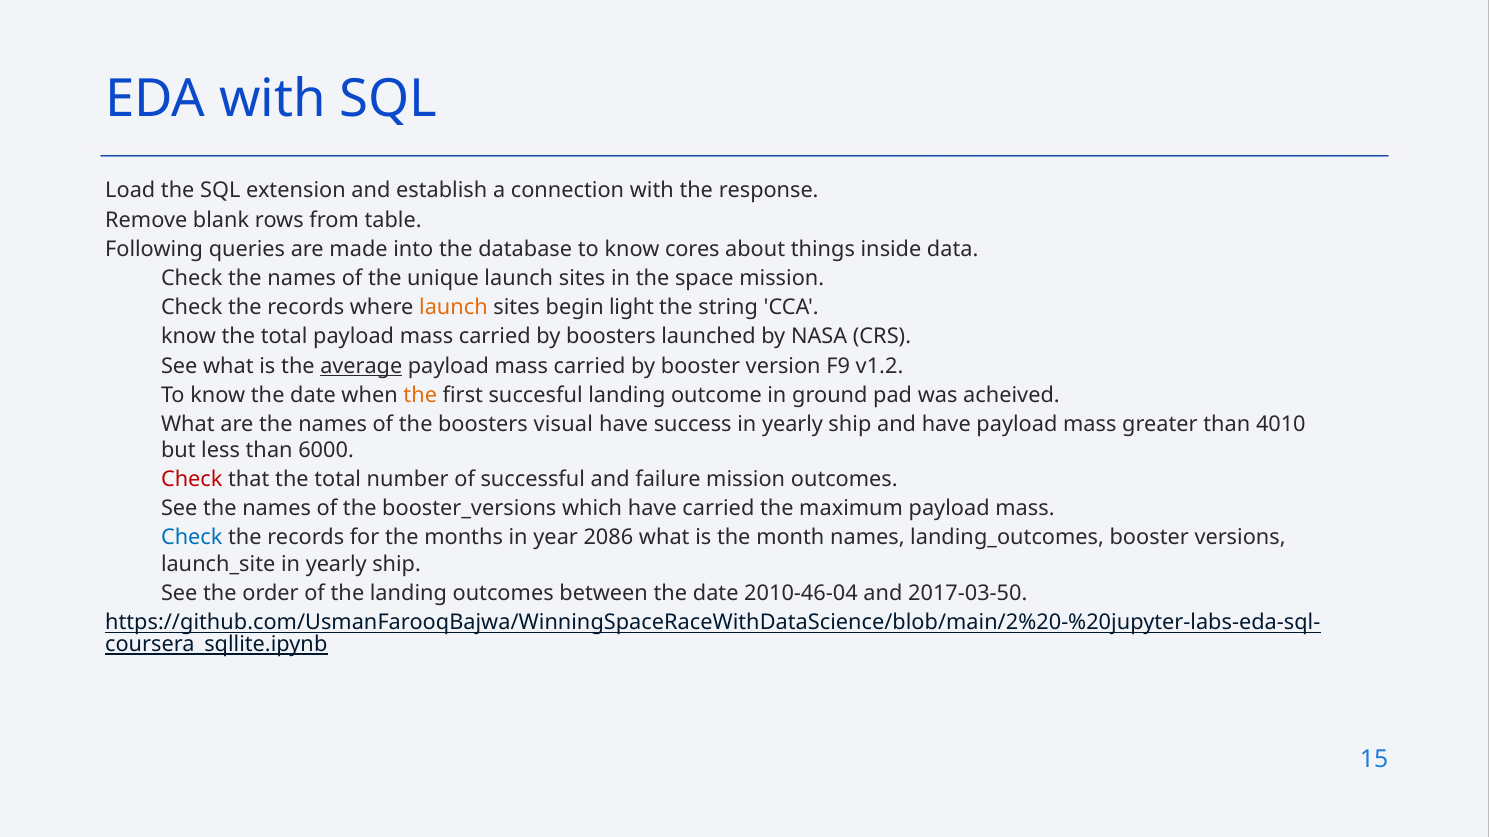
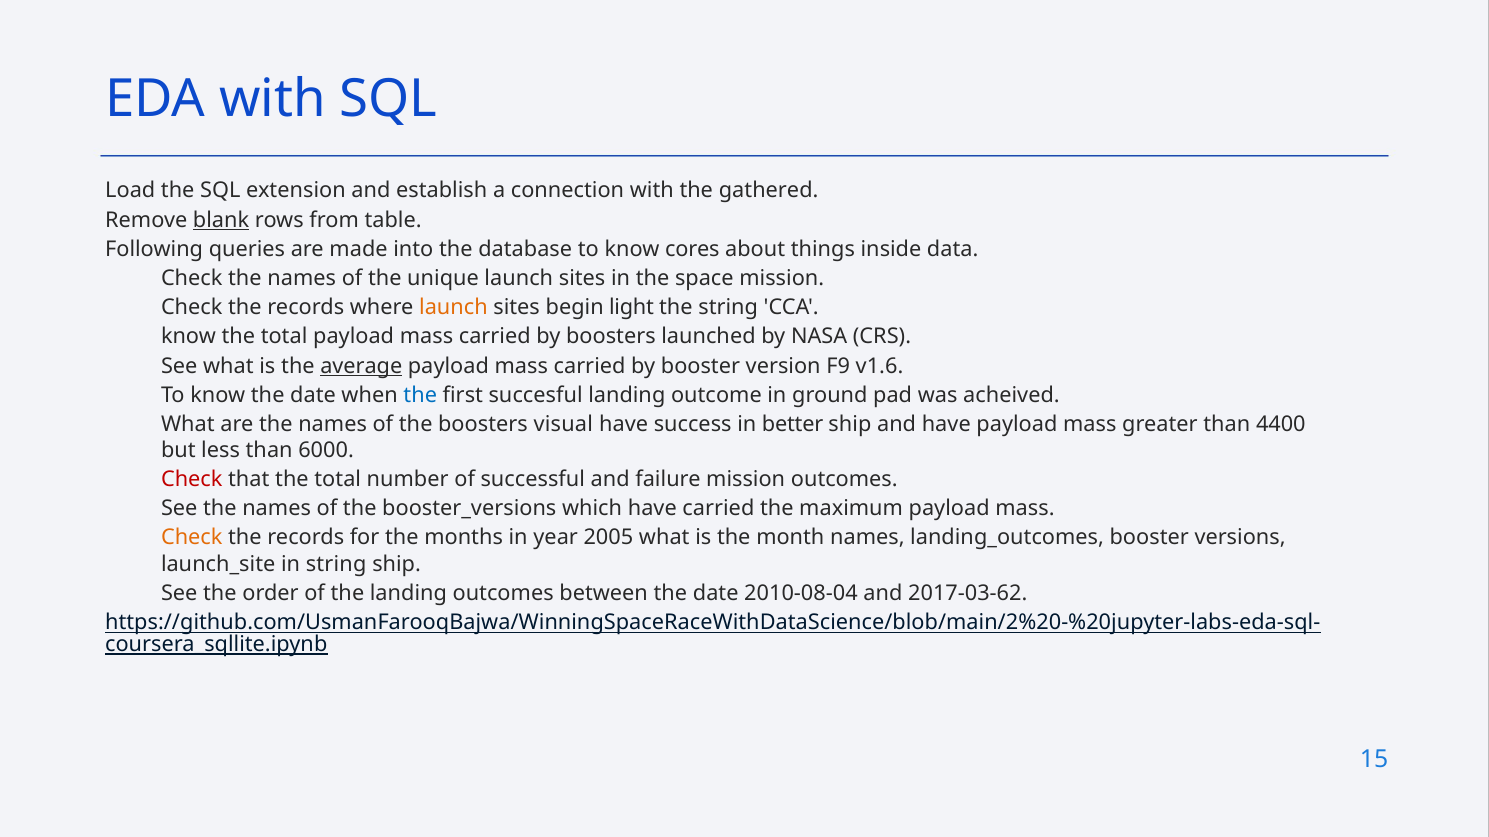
response: response -> gathered
blank underline: none -> present
v1.2: v1.2 -> v1.6
the at (420, 395) colour: orange -> blue
success in yearly: yearly -> better
4010: 4010 -> 4400
Check at (192, 538) colour: blue -> orange
2086: 2086 -> 2005
launch_site in yearly: yearly -> string
2010-46-04: 2010-46-04 -> 2010-08-04
2017-03-50: 2017-03-50 -> 2017-03-62
